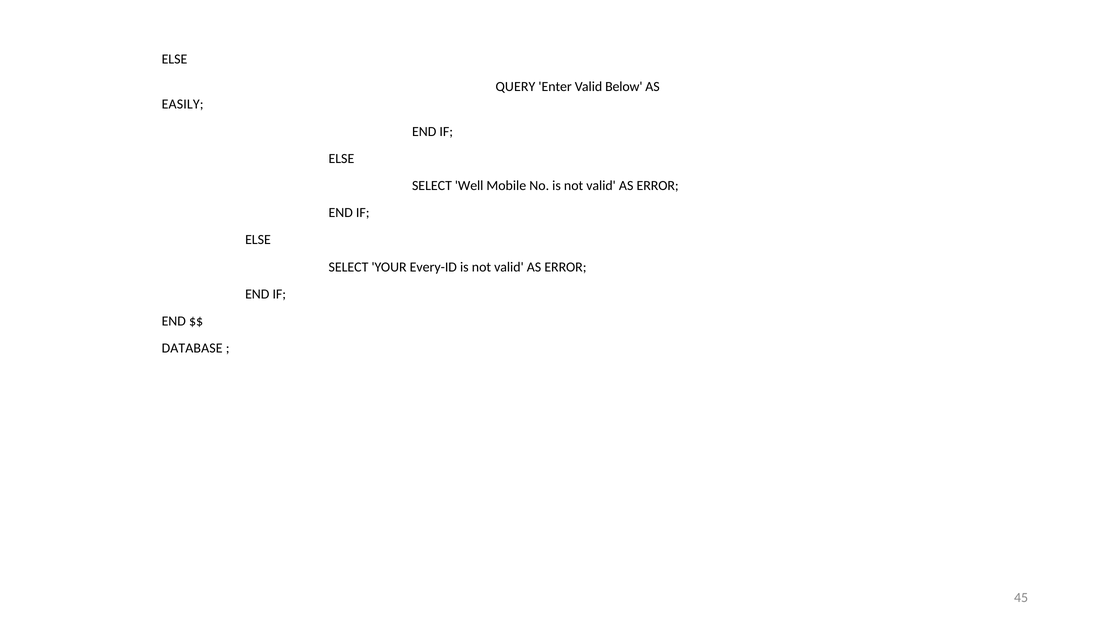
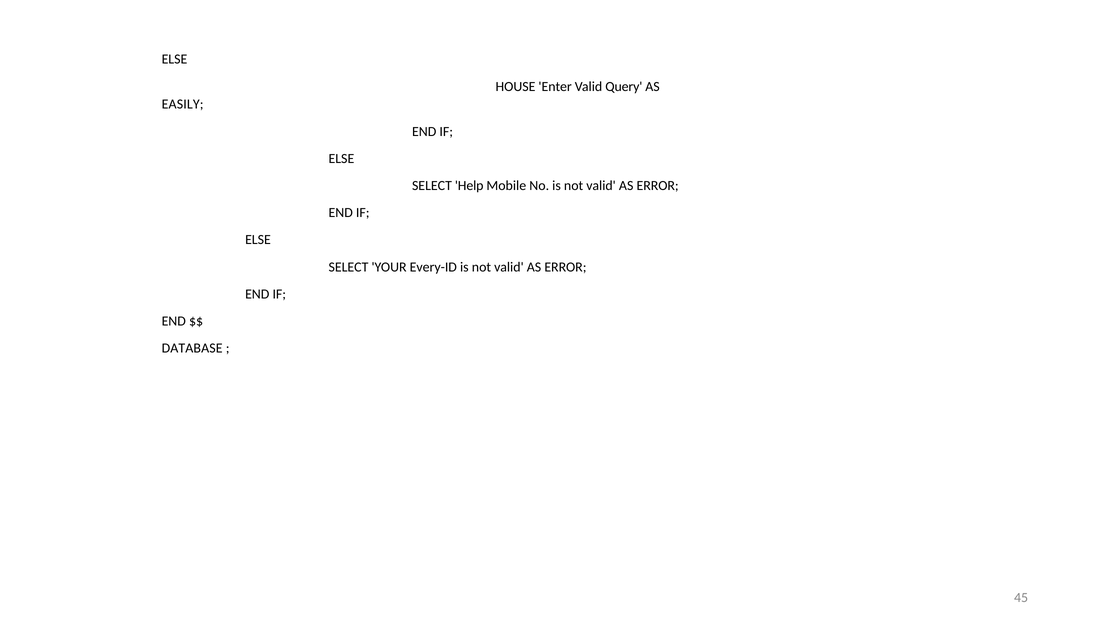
QUERY: QUERY -> HOUSE
Below: Below -> Query
Well: Well -> Help
